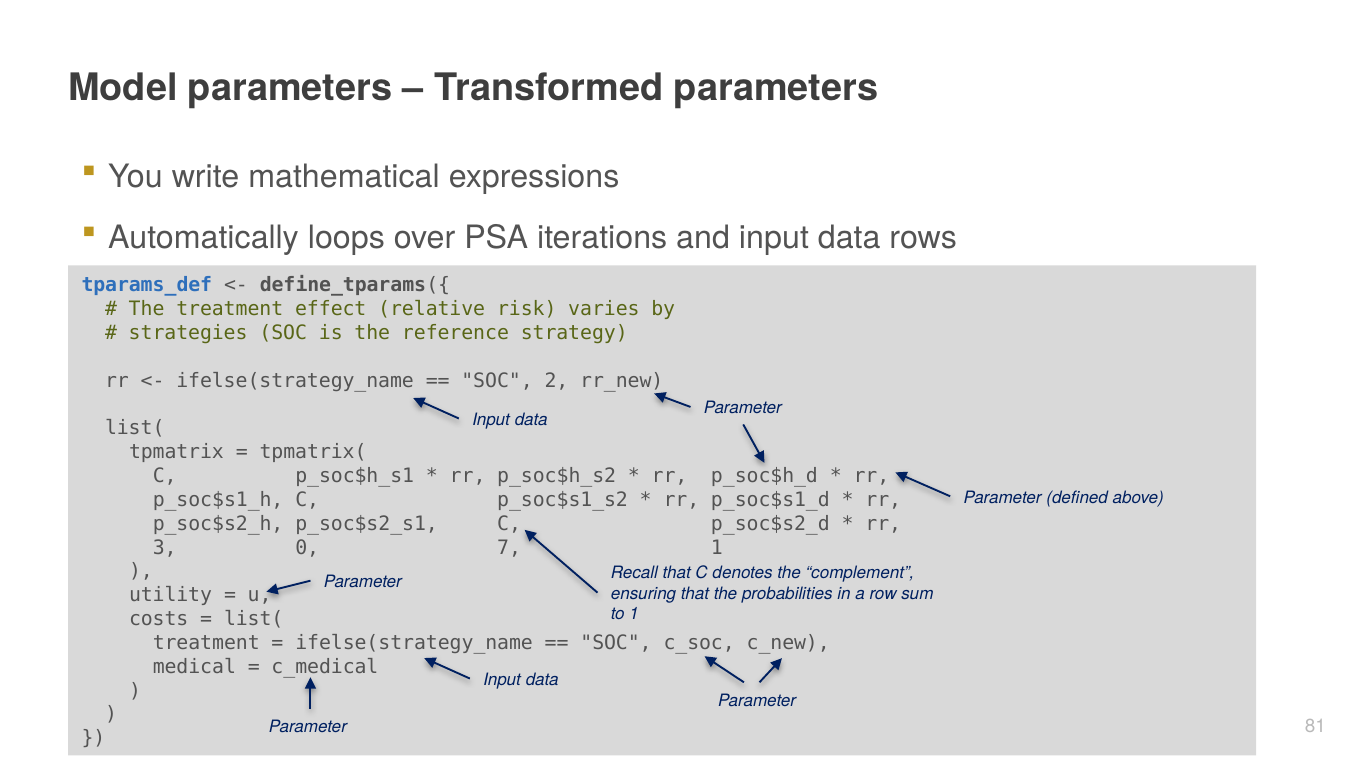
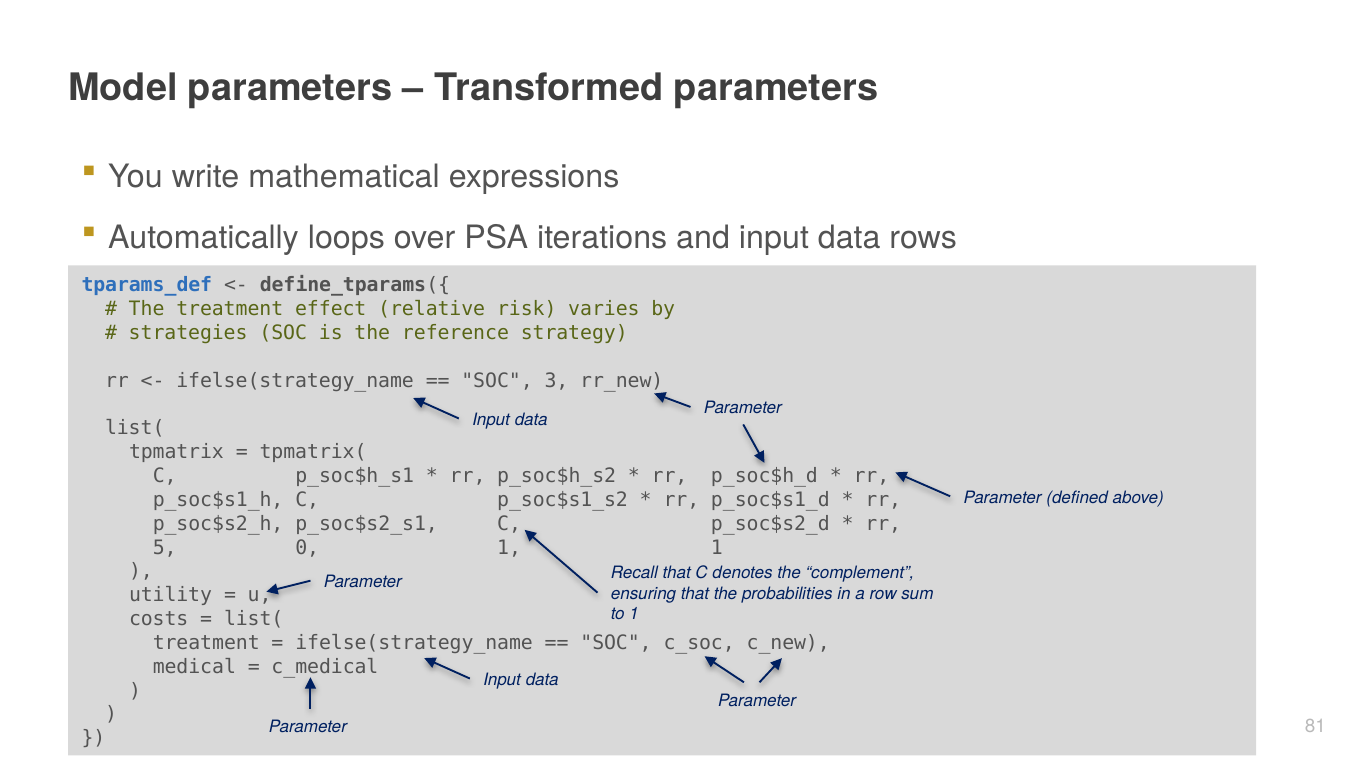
2: 2 -> 3
3: 3 -> 5
0 7: 7 -> 1
